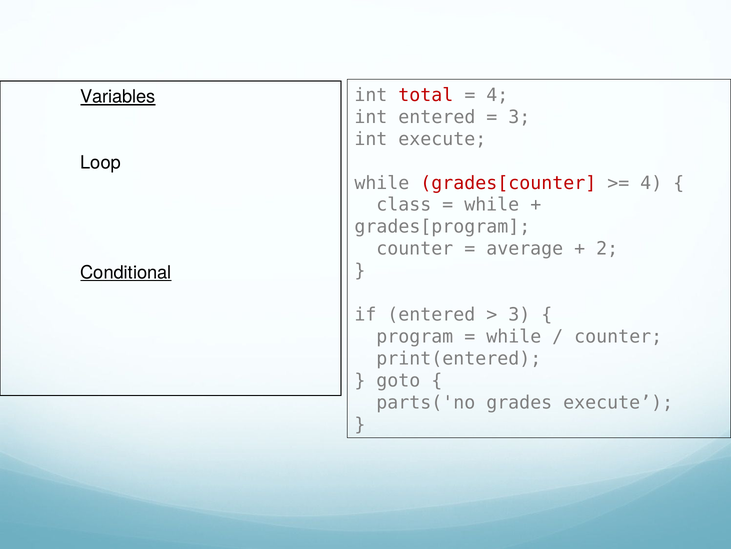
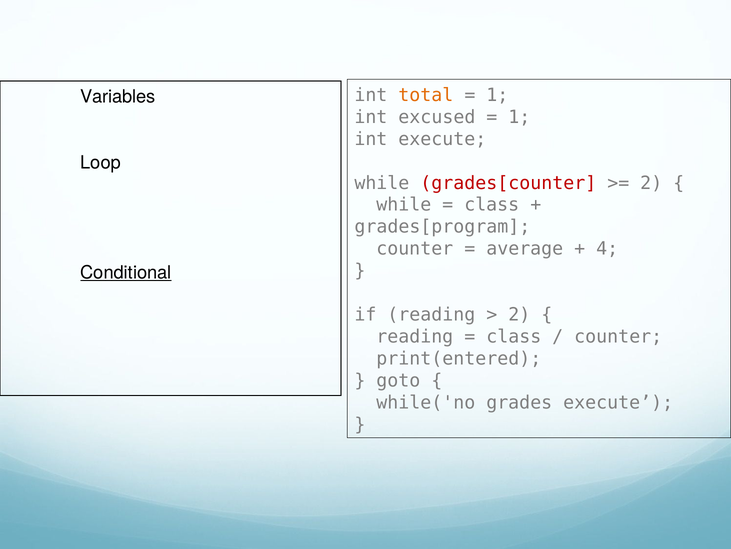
total colour: red -> orange
4 at (497, 95): 4 -> 1
Variables underline: present -> none
int entered: entered -> excused
3 at (519, 117): 3 -> 1
4 at (651, 183): 4 -> 2
class at (404, 205): class -> while
while at (492, 205): while -> class
2: 2 -> 4
if entered: entered -> reading
3 at (519, 314): 3 -> 2
program at (415, 336): program -> reading
while at (514, 336): while -> class
parts('no: parts('no -> while('no
